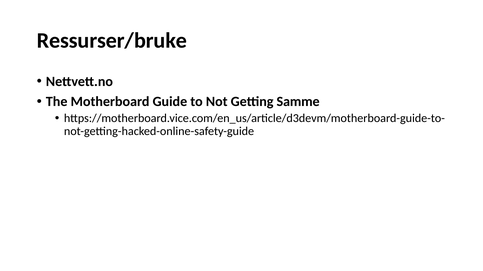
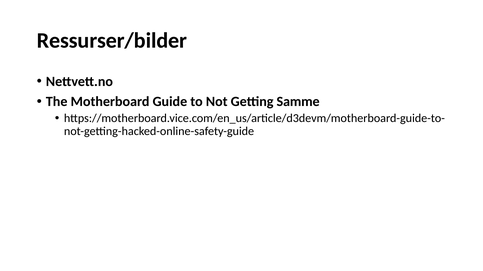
Ressurser/bruke: Ressurser/bruke -> Ressurser/bilder
